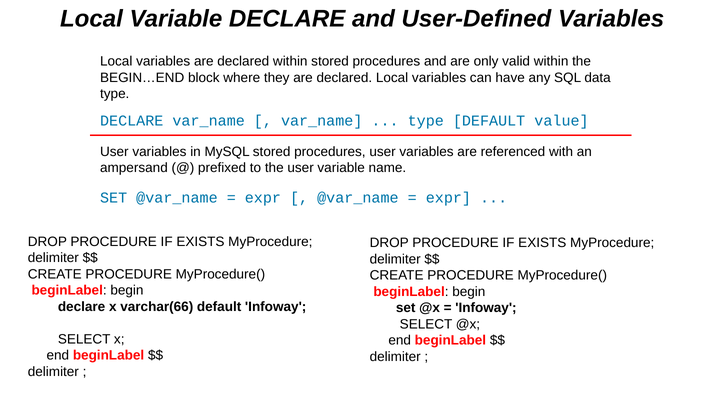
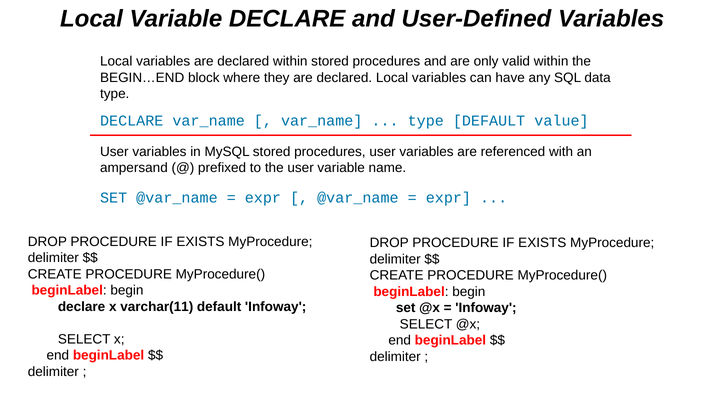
varchar(66: varchar(66 -> varchar(11
